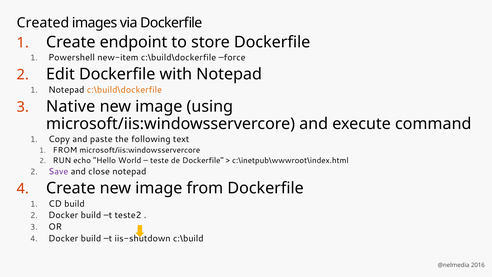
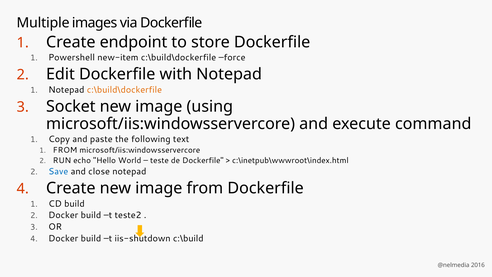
Created: Created -> Multiple
Native: Native -> Socket
Save colour: purple -> blue
